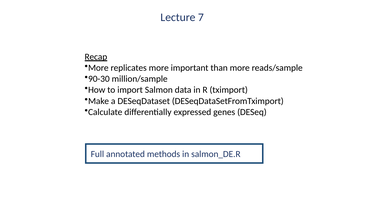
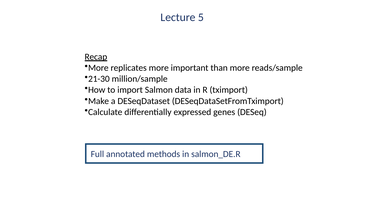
7: 7 -> 5
90-30: 90-30 -> 21-30
